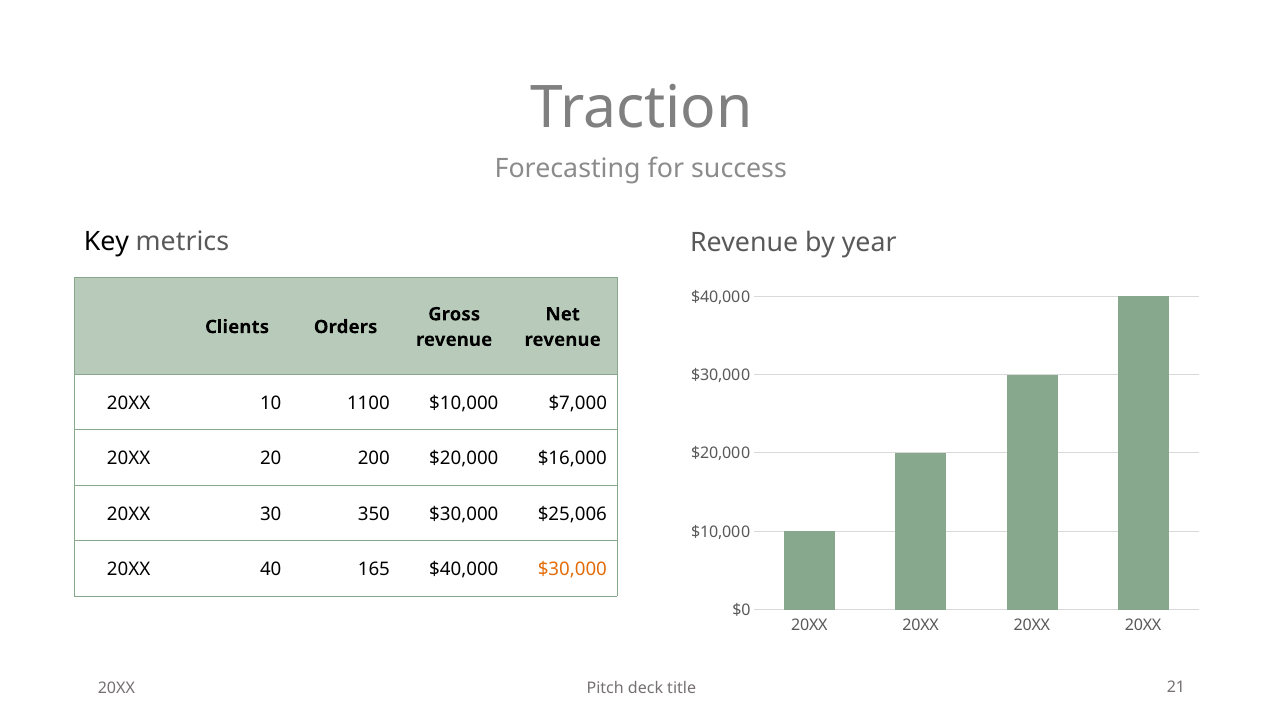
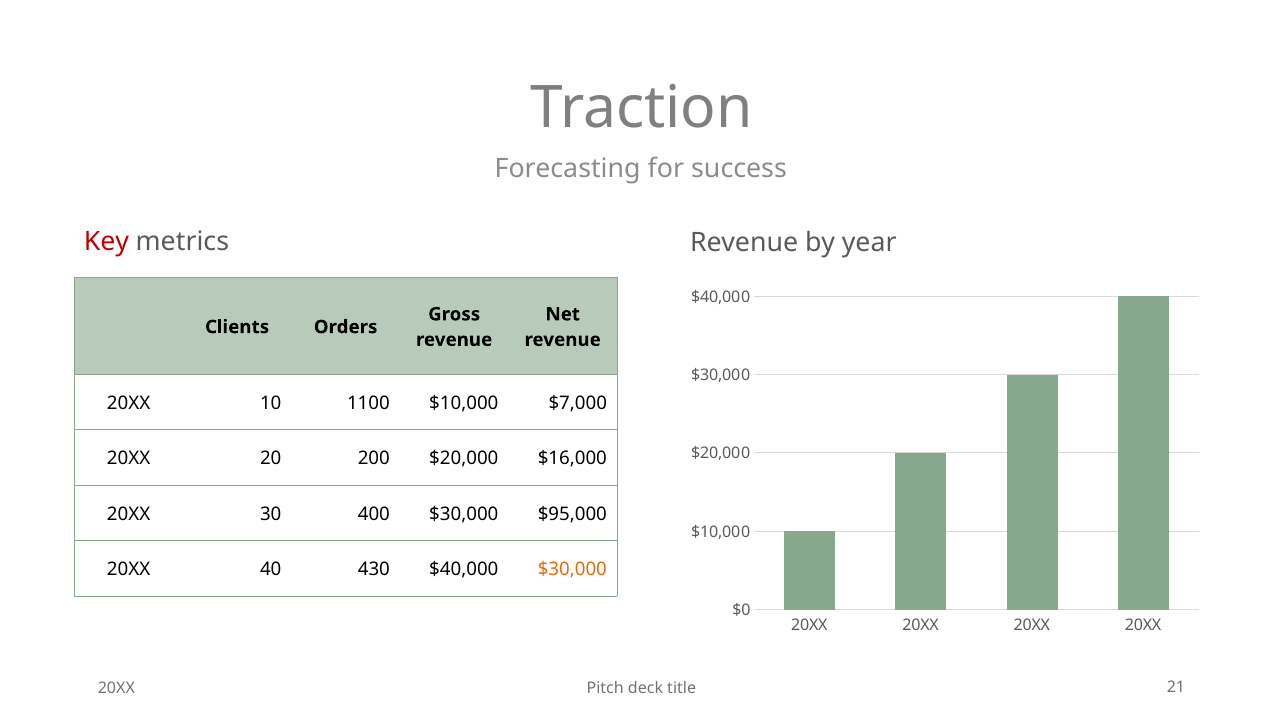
Key colour: black -> red
350: 350 -> 400
$25,006: $25,006 -> $95,000
165: 165 -> 430
